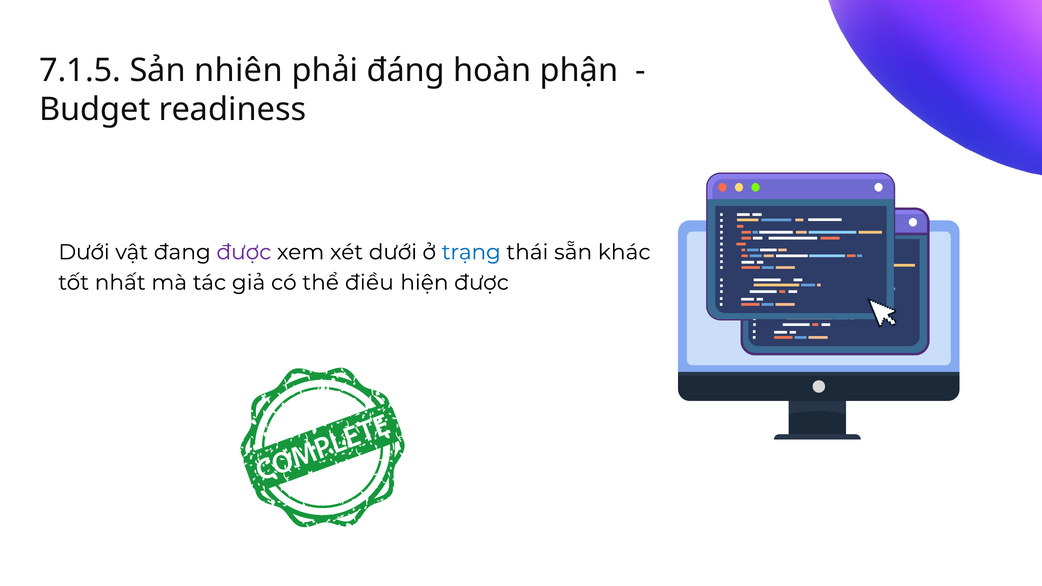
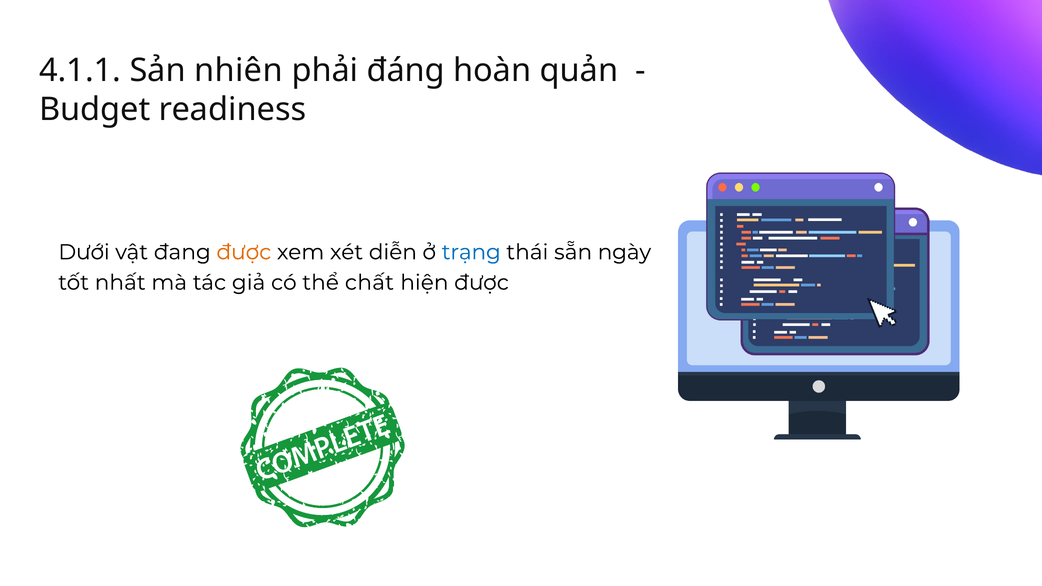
7.1.5: 7.1.5 -> 4.1.1
phận: phận -> quản
được at (244, 252) colour: purple -> orange
xét dưới: dưới -> diễn
khác: khác -> ngày
điều: điều -> chất
